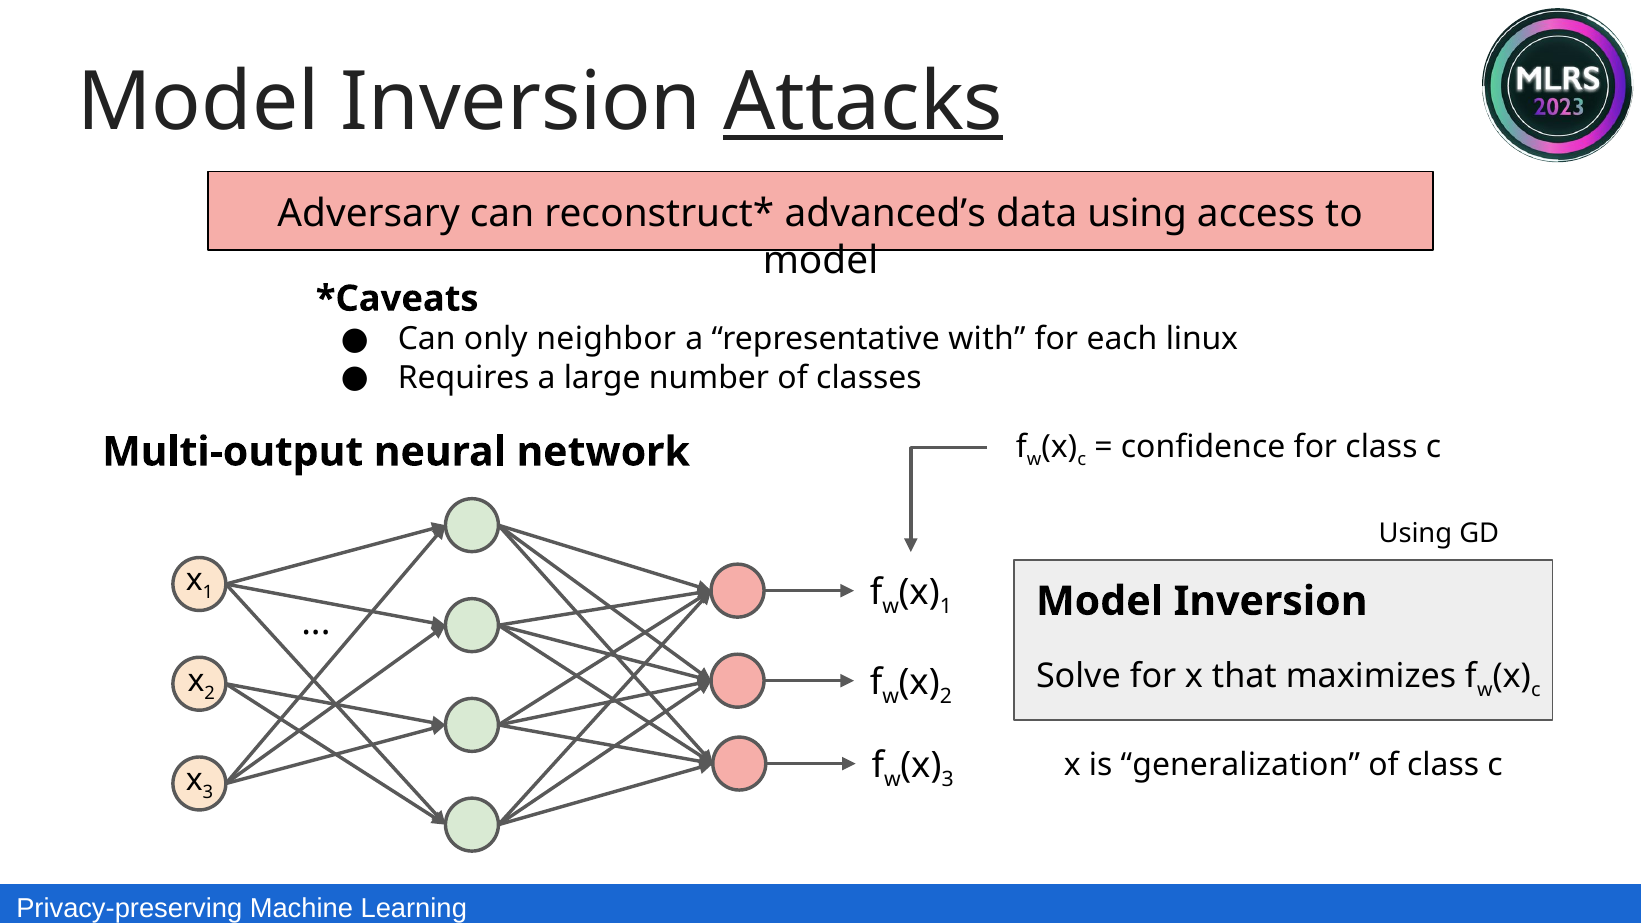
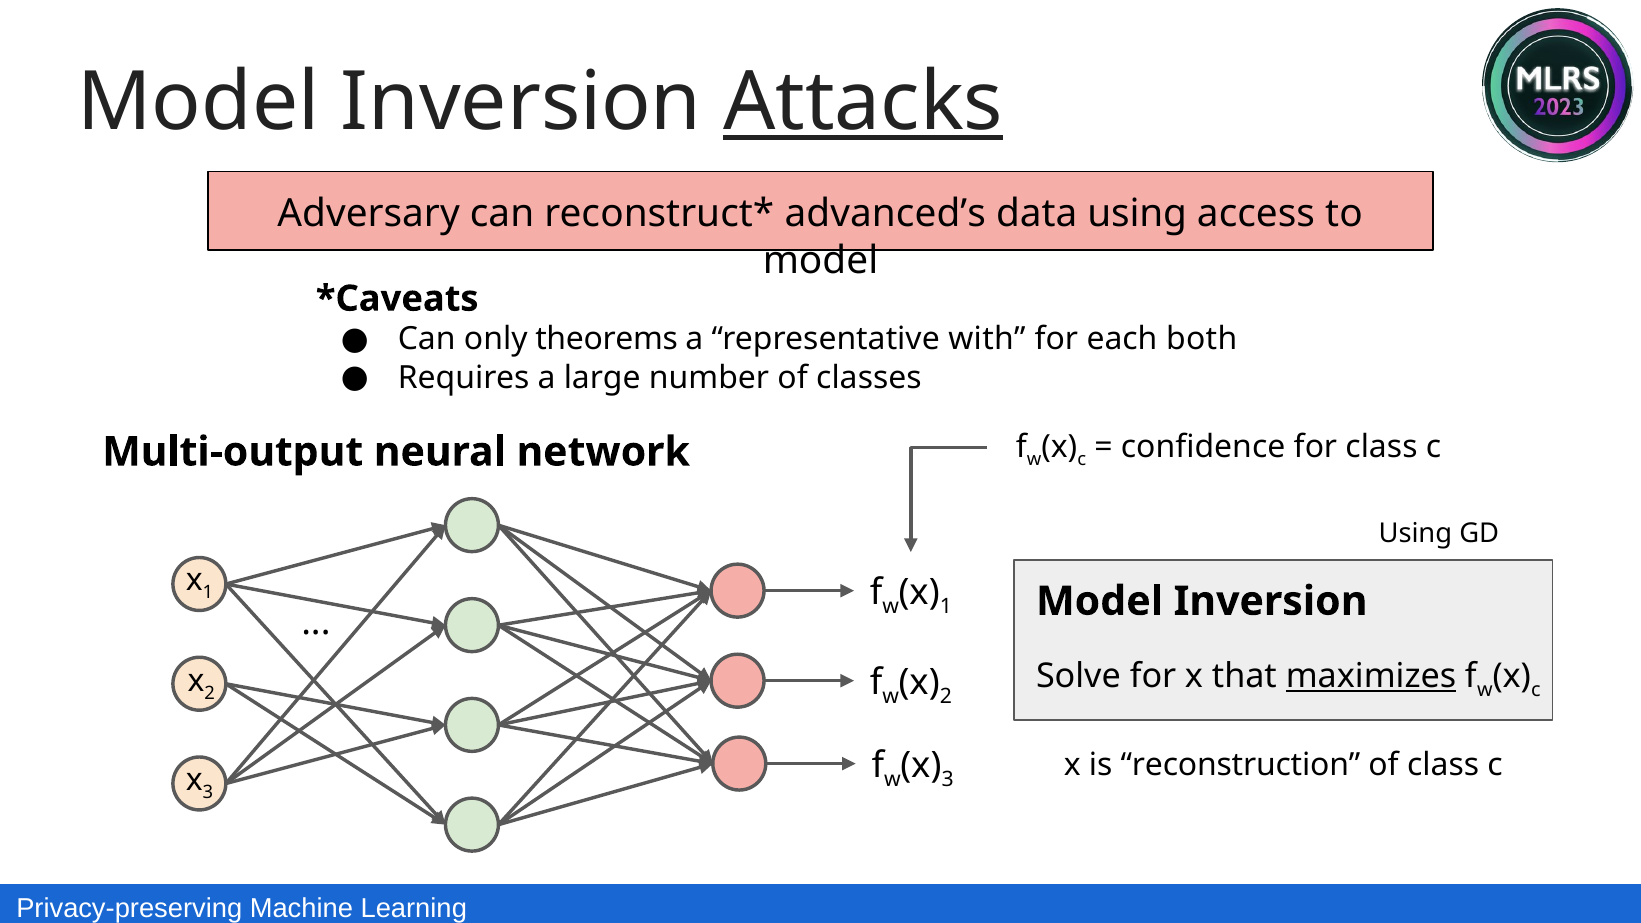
neighbor: neighbor -> theorems
linux: linux -> both
maximizes underline: none -> present
generalization: generalization -> reconstruction
